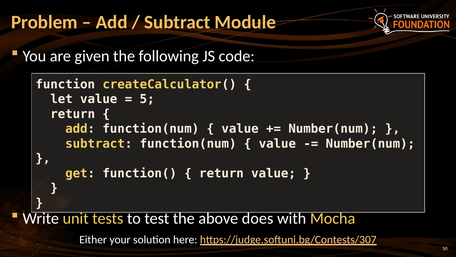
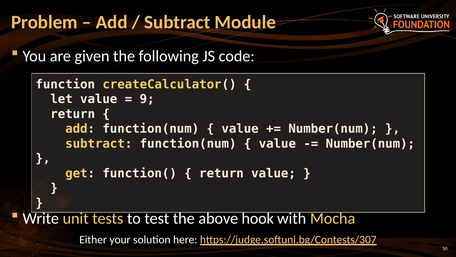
5: 5 -> 9
does: does -> hook
